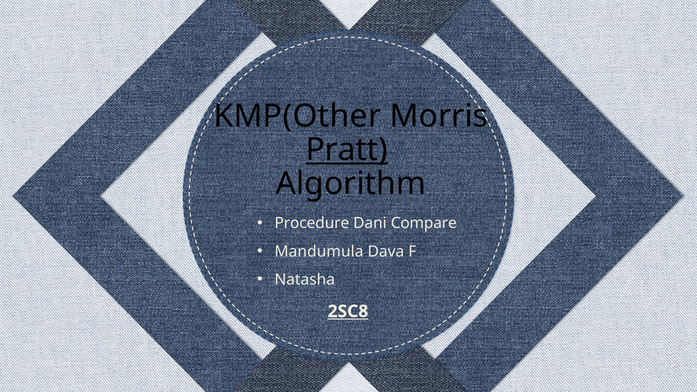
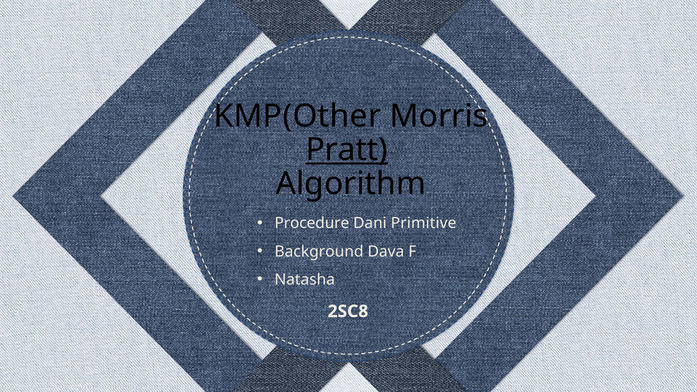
Compare: Compare -> Primitive
Mandumula: Mandumula -> Background
2SC8 underline: present -> none
